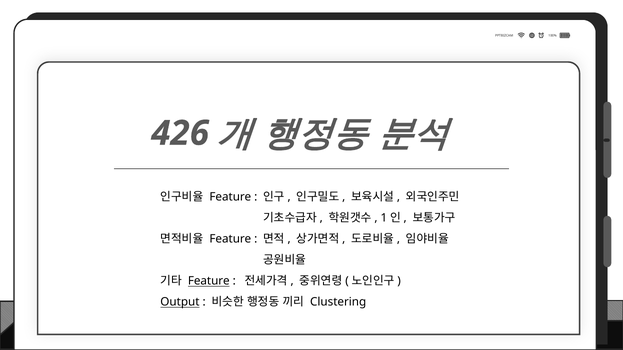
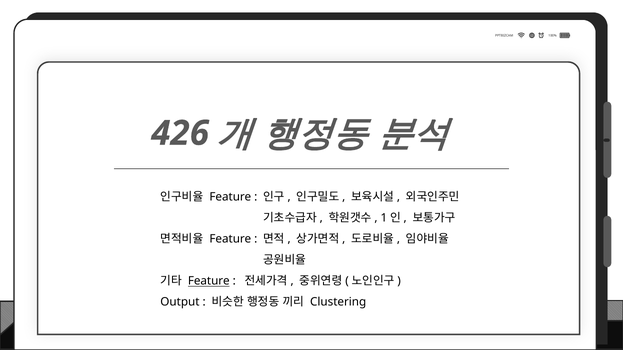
Output underline: present -> none
